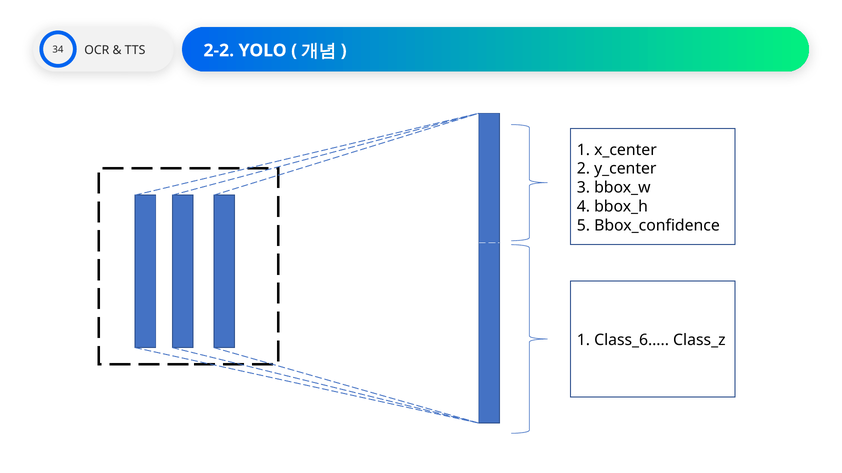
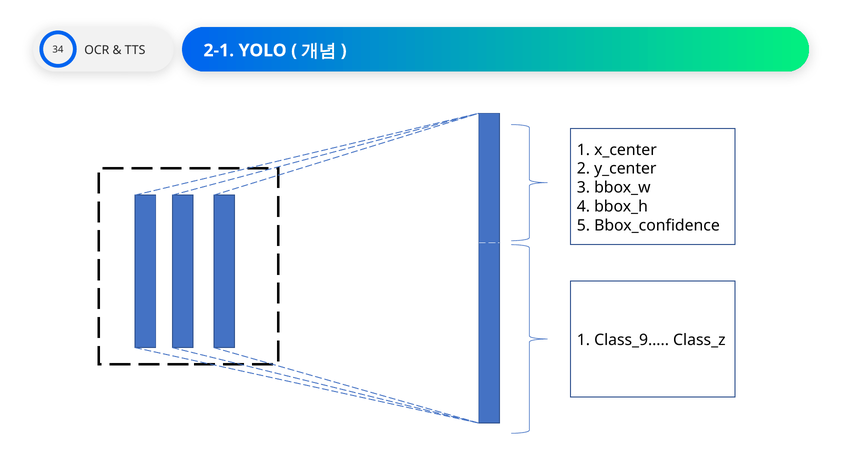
2-2: 2-2 -> 2-1
Class_6…: Class_6… -> Class_9…
